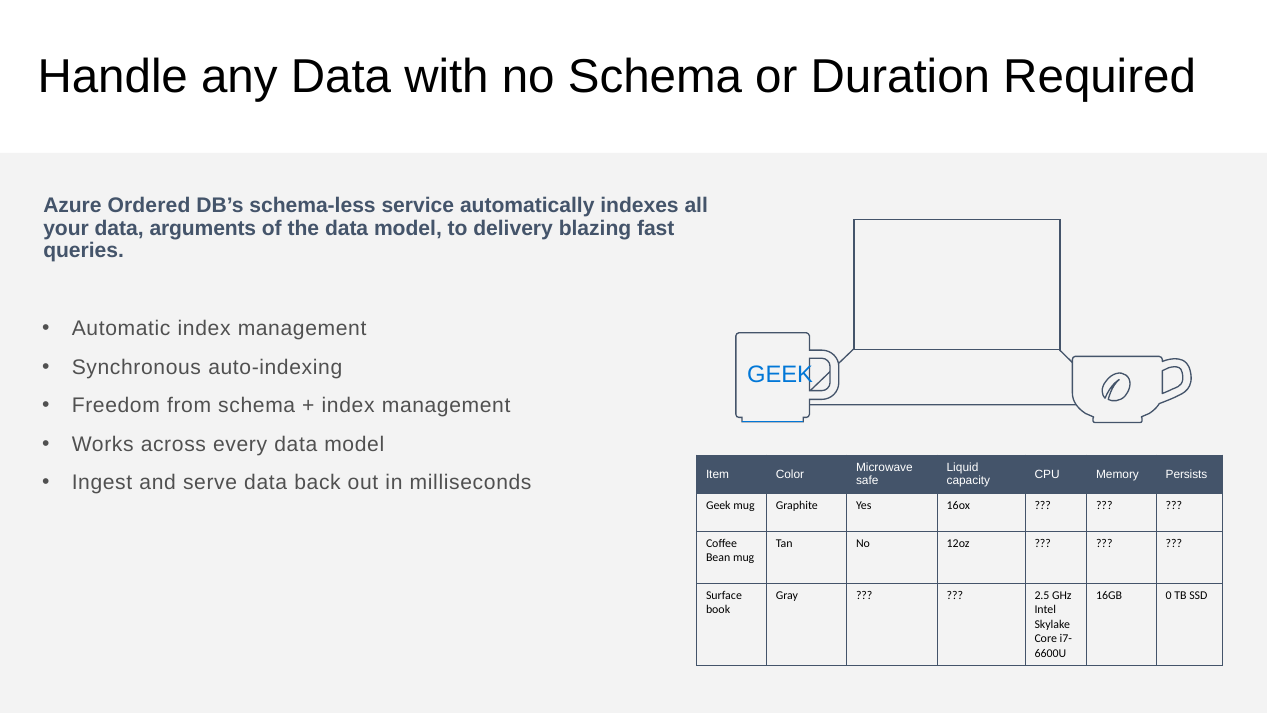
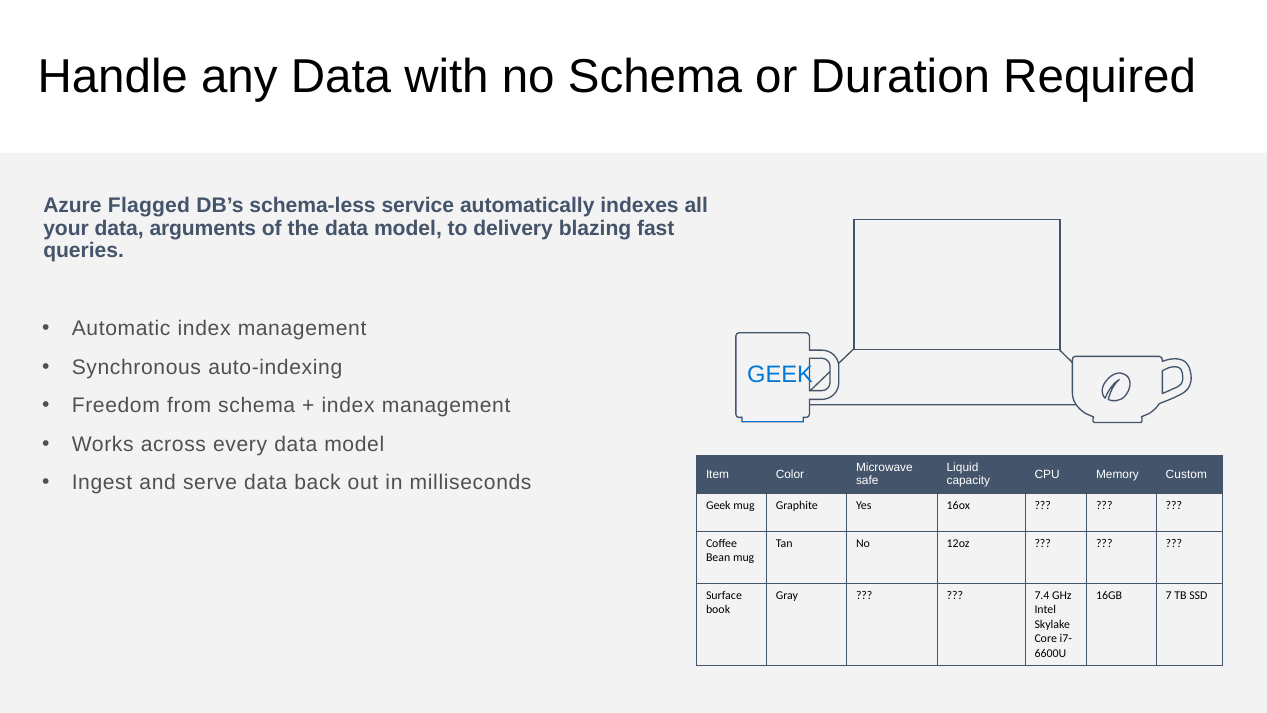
Ordered: Ordered -> Flagged
Persists: Persists -> Custom
2.5: 2.5 -> 7.4
0: 0 -> 7
